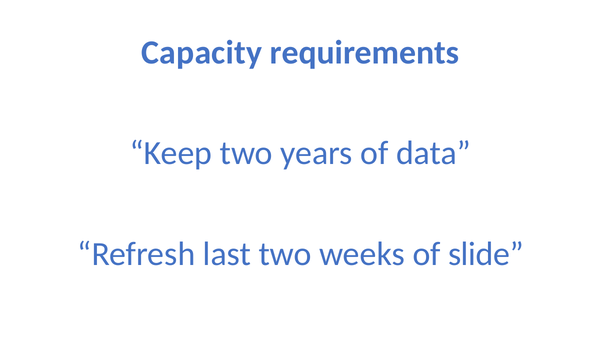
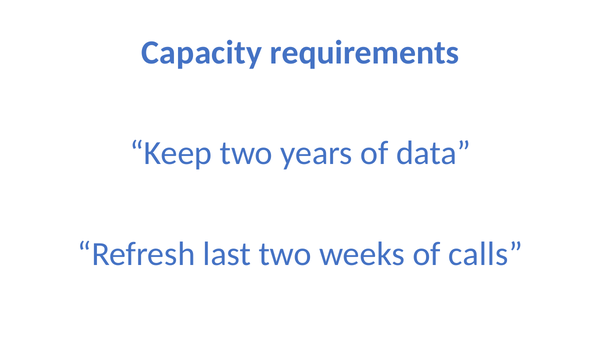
slide: slide -> calls
